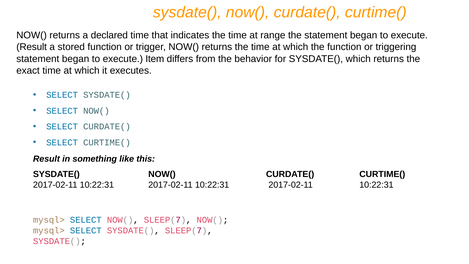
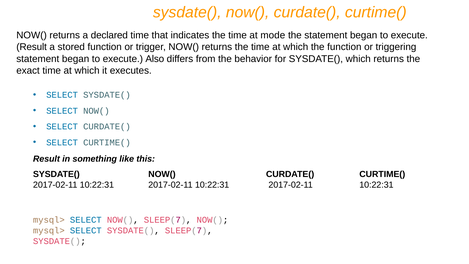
range: range -> mode
Item: Item -> Also
